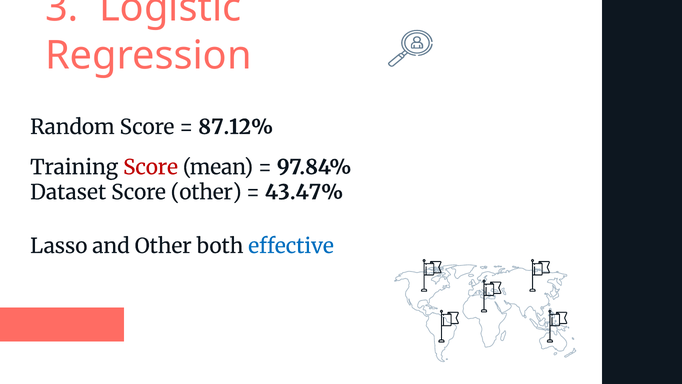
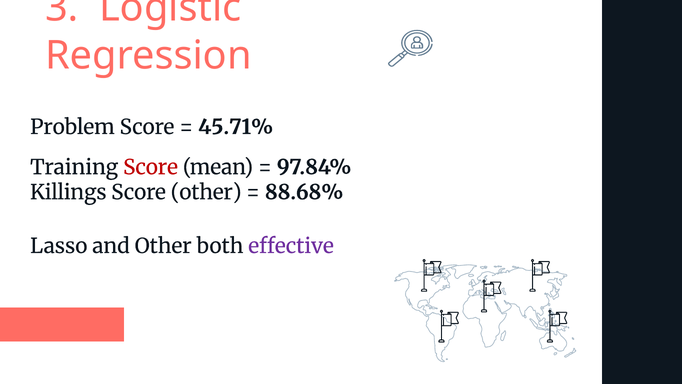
Random: Random -> Problem
87.12%: 87.12% -> 45.71%
Dataset: Dataset -> Killings
43.47%: 43.47% -> 88.68%
effective colour: blue -> purple
